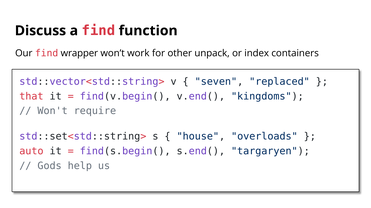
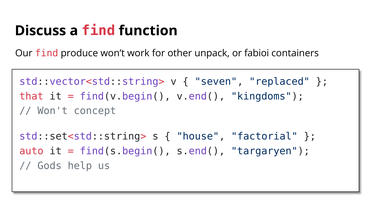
wrapper: wrapper -> produce
index: index -> fabioi
require: require -> concept
overloads: overloads -> factorial
